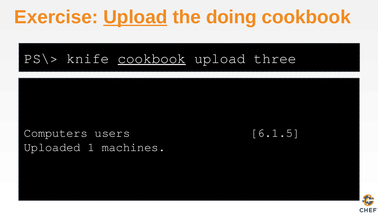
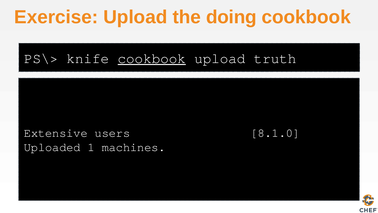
Upload at (135, 17) underline: present -> none
three: three -> truth
Computers: Computers -> Extensive
6.1.5: 6.1.5 -> 8.1.0
